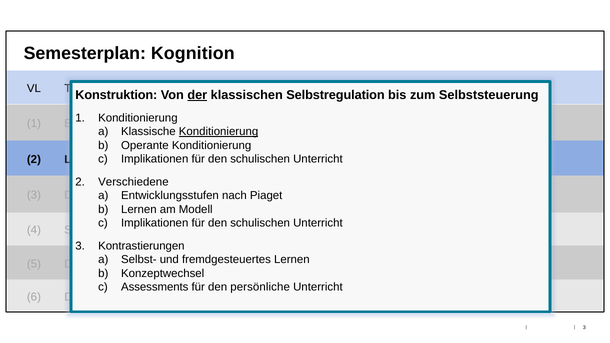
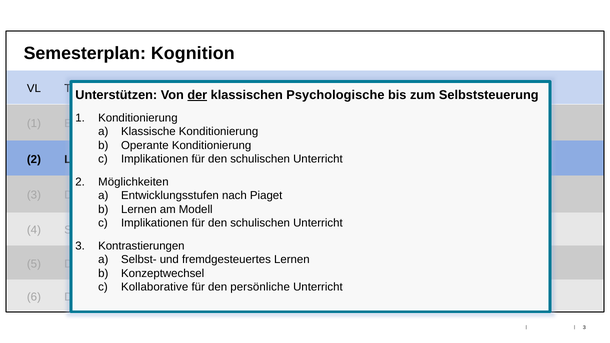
Konstruktion at (116, 95): Konstruktion -> Unterstützen
klassischen Selbstregulation: Selbstregulation -> Psychologische
Konditionierung at (219, 132) underline: present -> none
Verschiedene: Verschiedene -> Möglichkeiten
Assessments: Assessments -> Kollaborative
